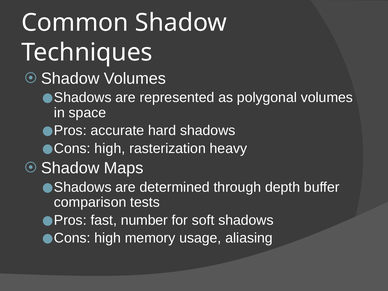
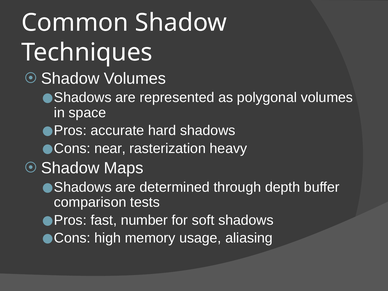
high at (110, 149): high -> near
